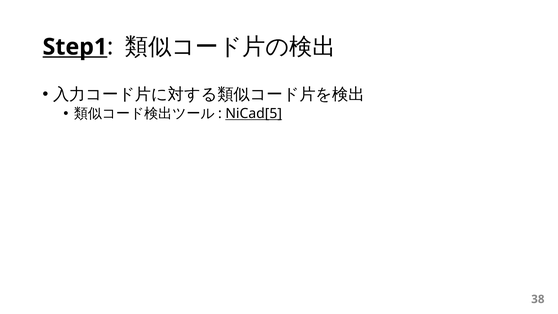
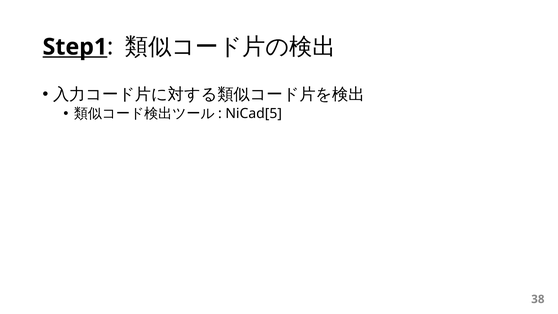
NiCad[5 underline: present -> none
